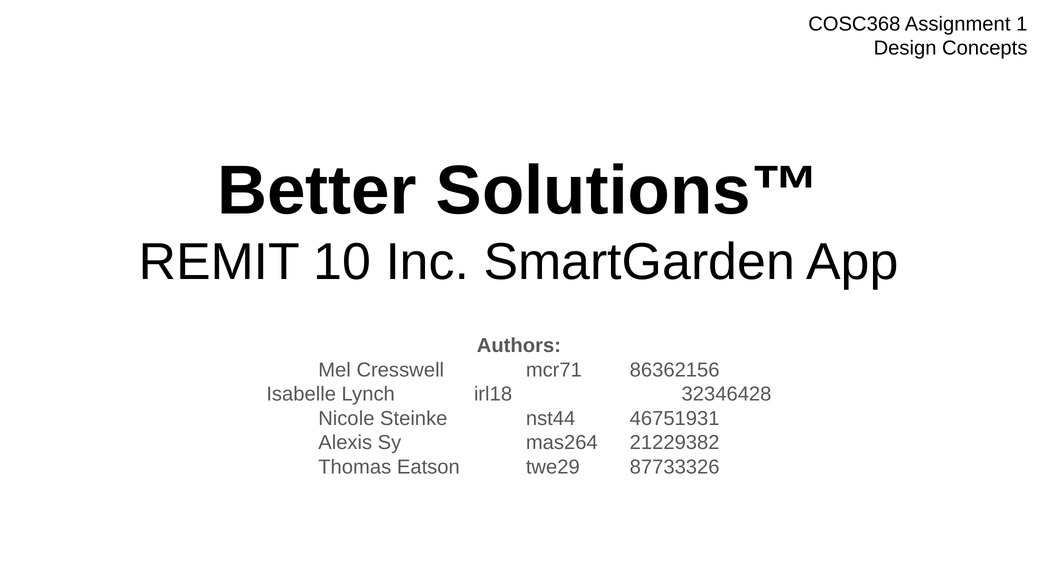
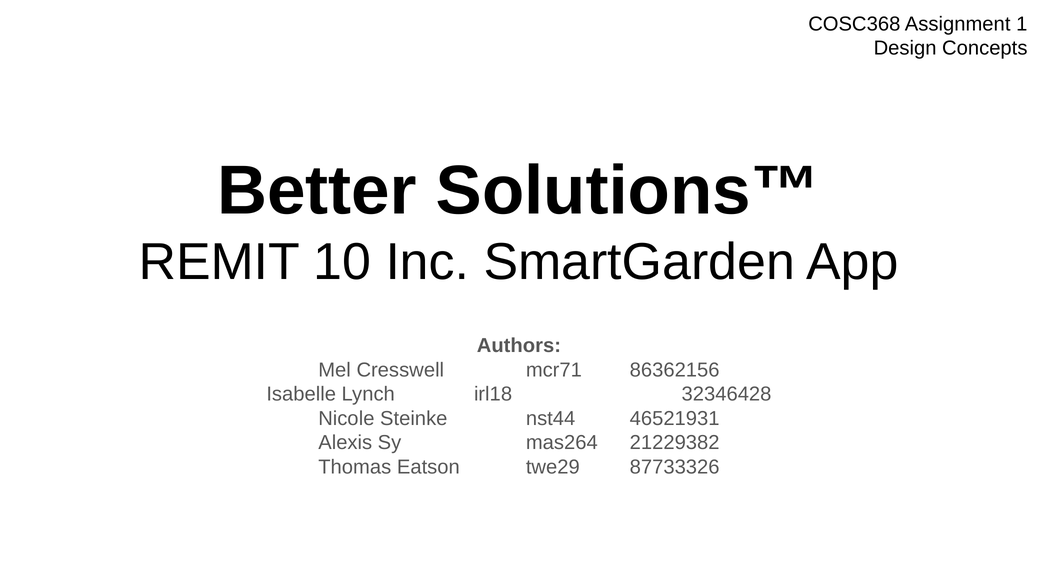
46751931: 46751931 -> 46521931
